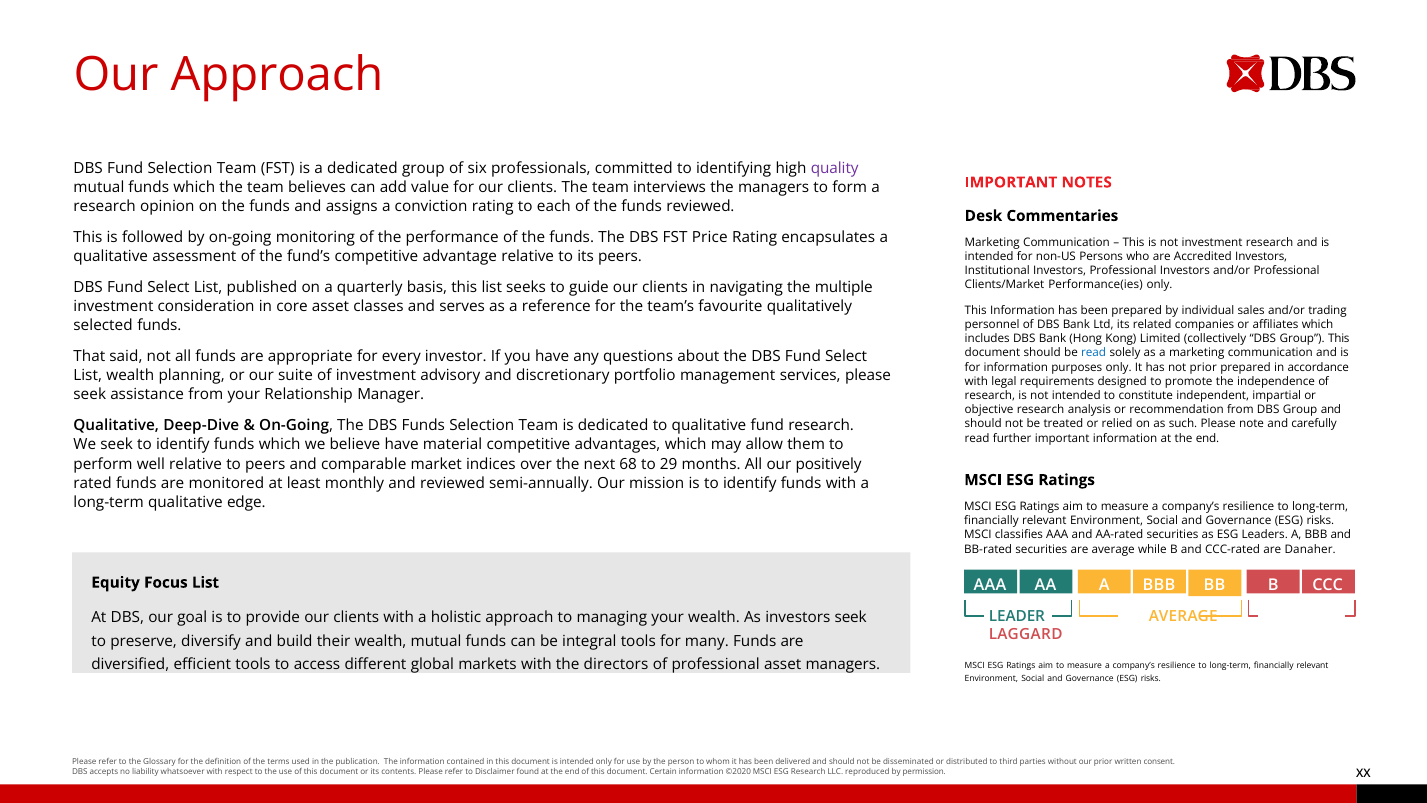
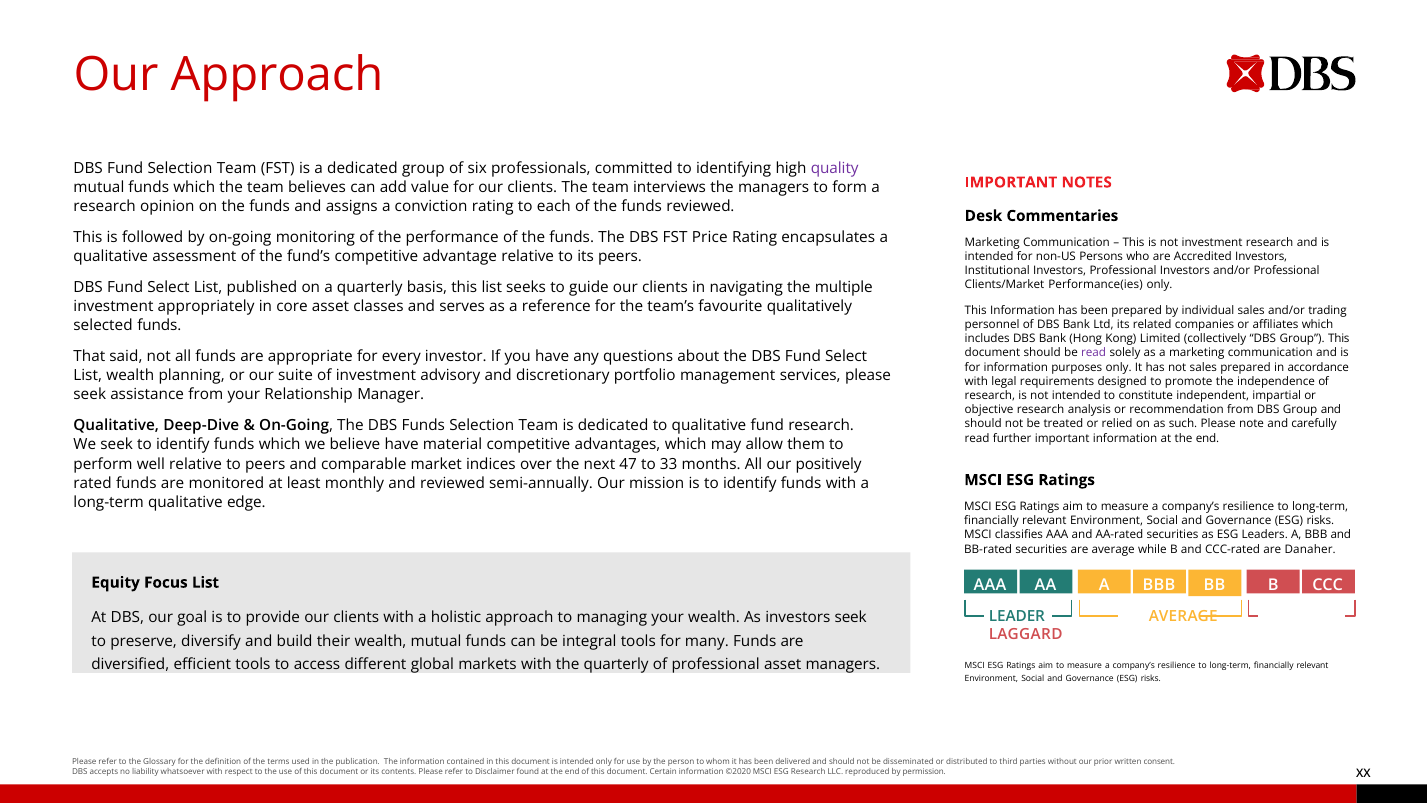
consideration: consideration -> appropriately
read at (1094, 353) colour: blue -> purple
not prior: prior -> sales
68: 68 -> 47
29: 29 -> 33
the directors: directors -> quarterly
